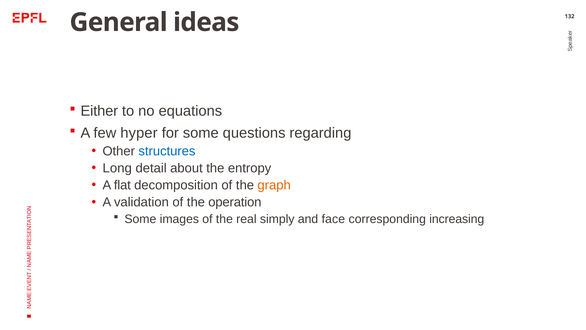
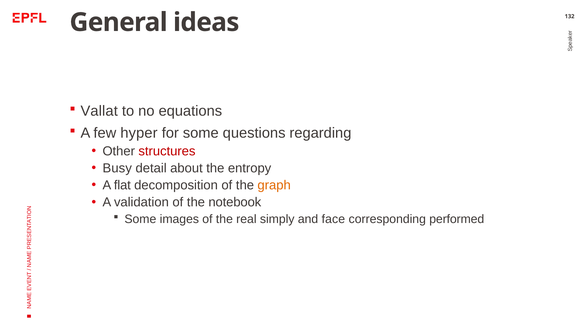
Either: Either -> Vallat
structures colour: blue -> red
Long: Long -> Busy
operation: operation -> notebook
increasing: increasing -> performed
